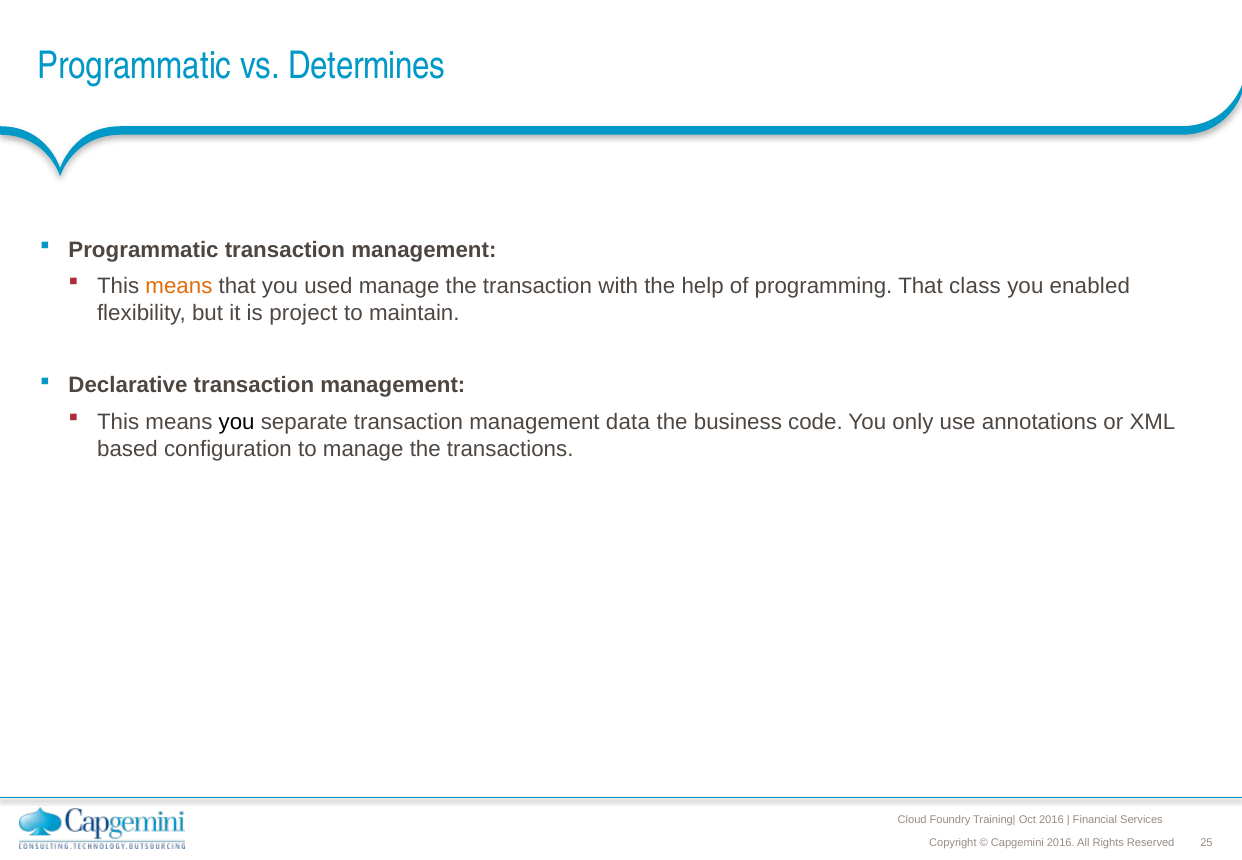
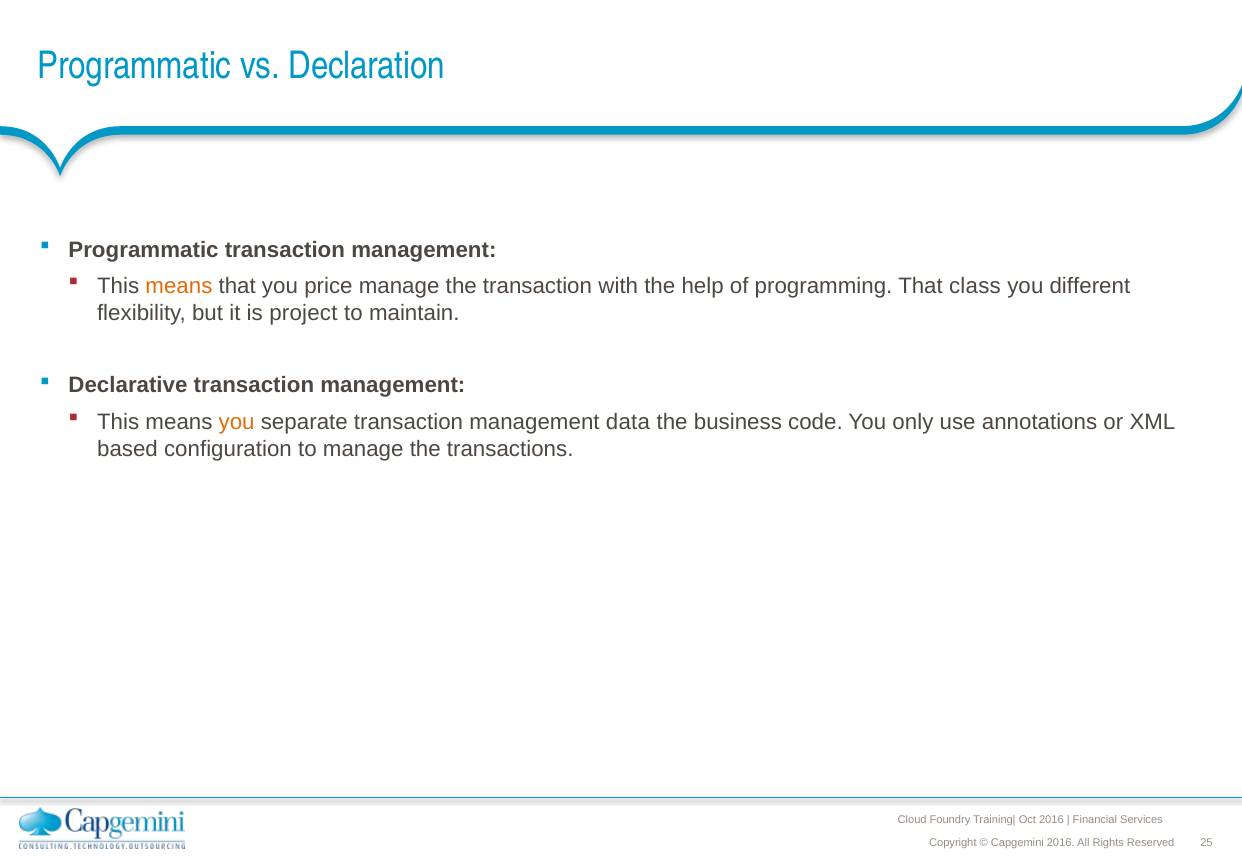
Determines: Determines -> Declaration
used: used -> price
enabled: enabled -> different
you at (237, 422) colour: black -> orange
